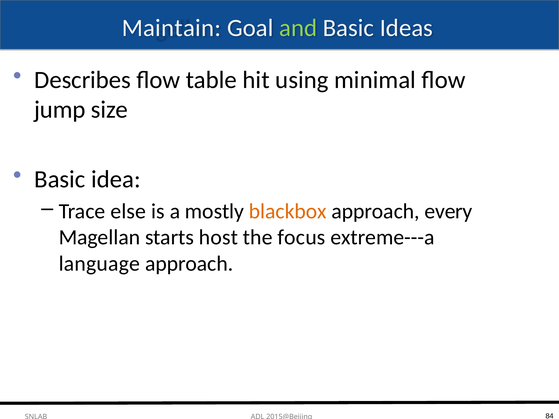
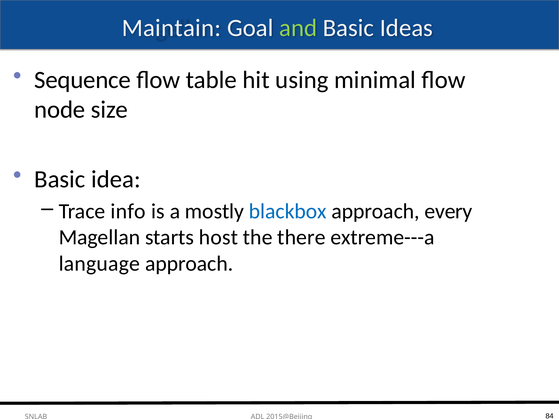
Describes: Describes -> Sequence
jump: jump -> node
else: else -> info
blackbox colour: orange -> blue
focus: focus -> there
